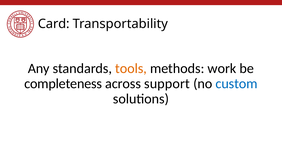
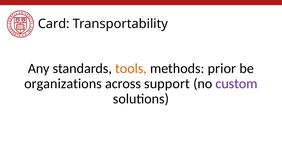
work: work -> prior
completeness: completeness -> organizations
custom colour: blue -> purple
